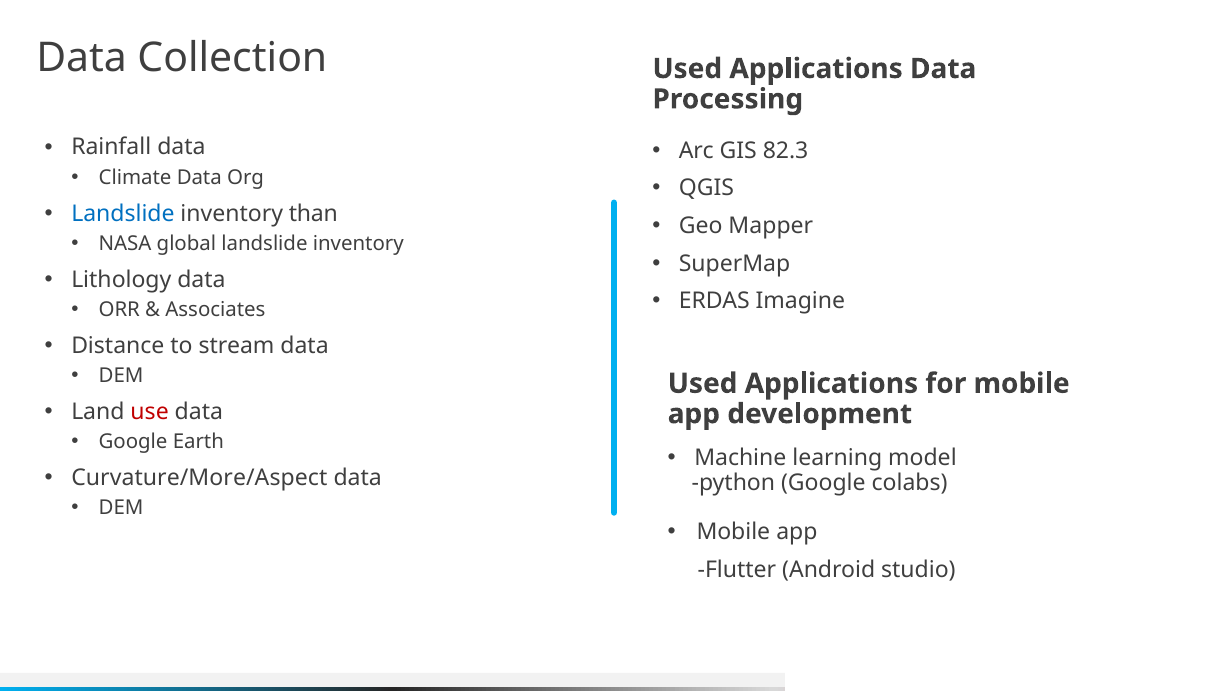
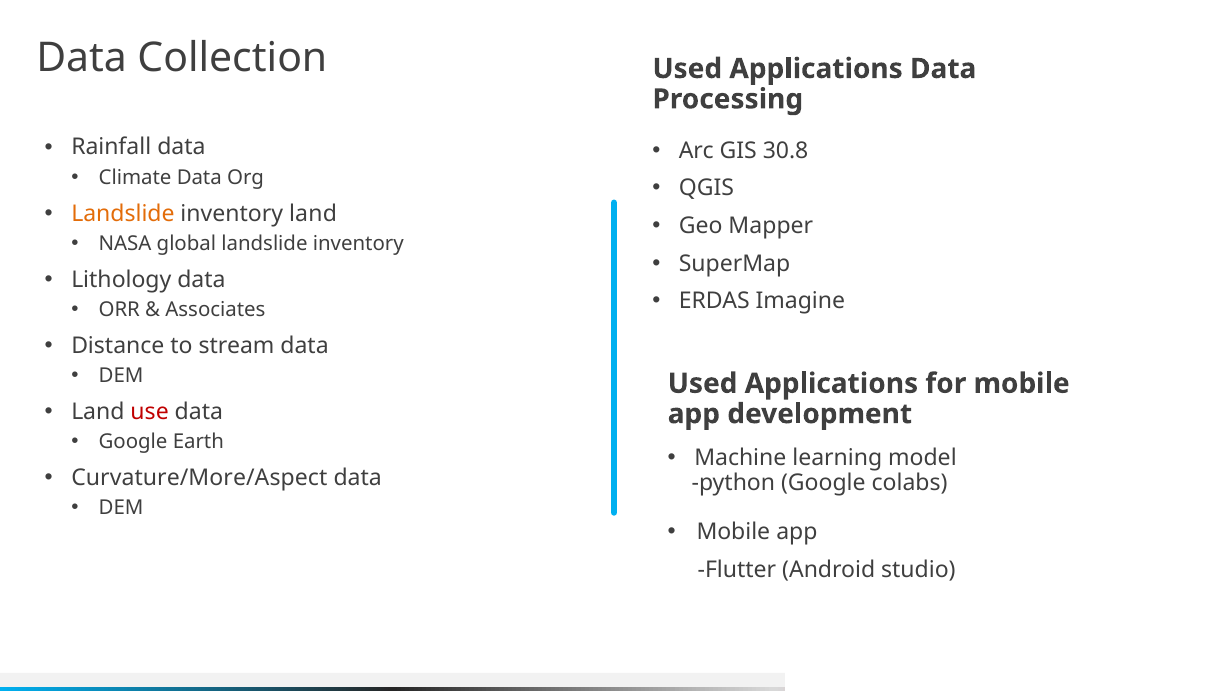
82.3: 82.3 -> 30.8
Landslide at (123, 213) colour: blue -> orange
inventory than: than -> land
